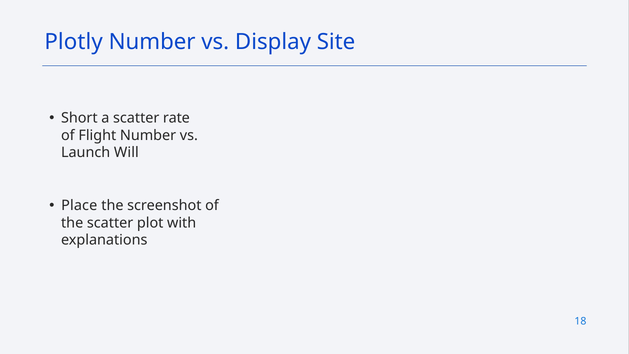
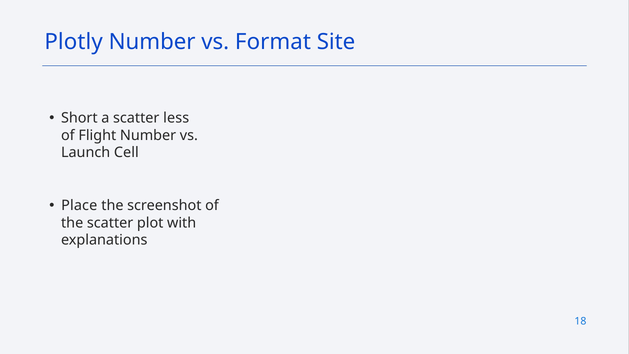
Display: Display -> Format
rate: rate -> less
Will: Will -> Cell
